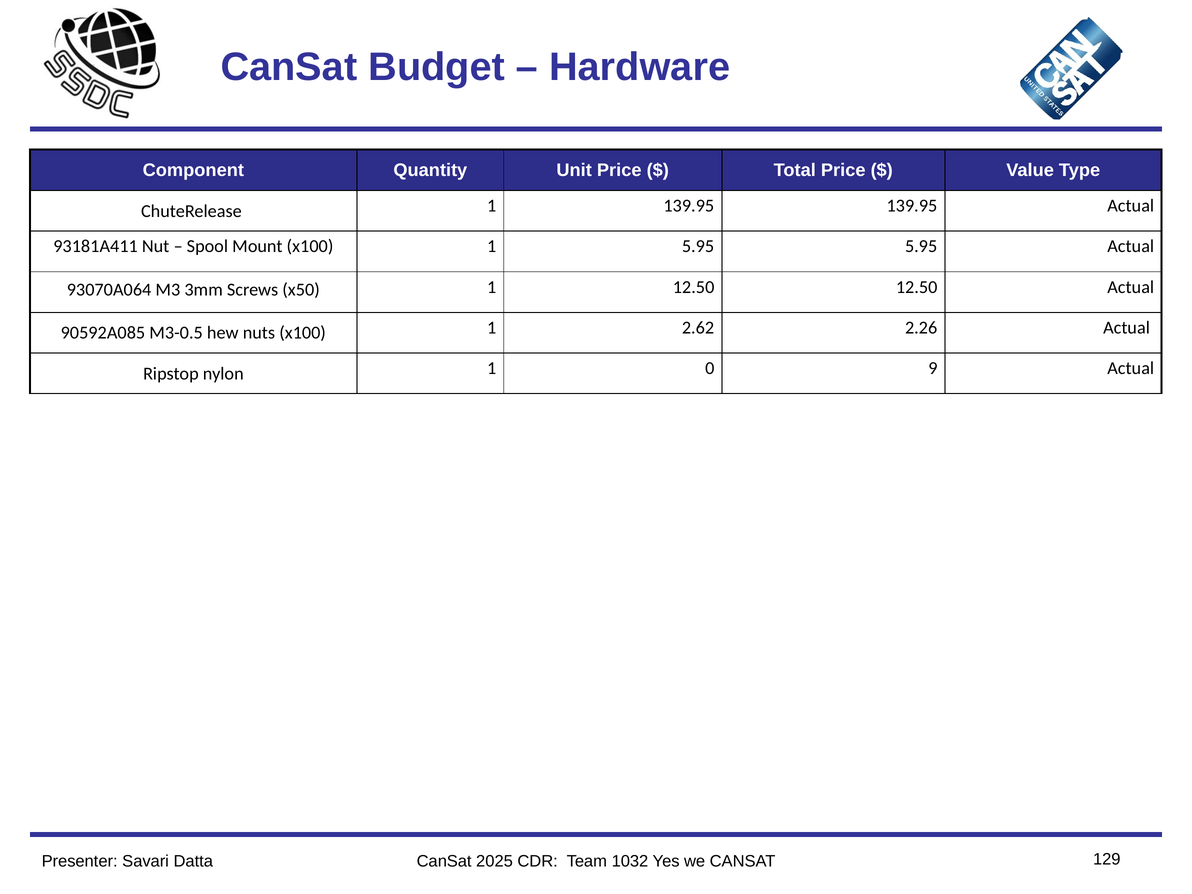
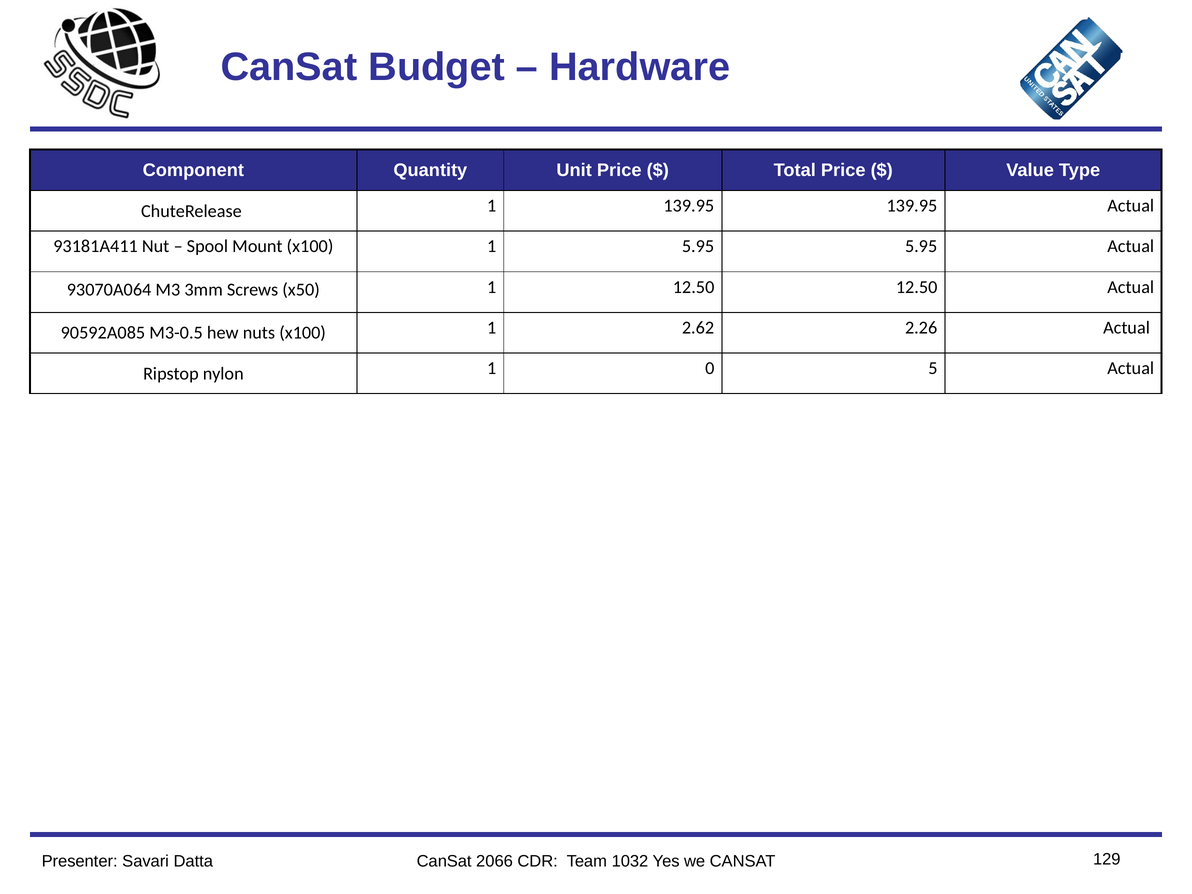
9: 9 -> 5
2025: 2025 -> 2066
